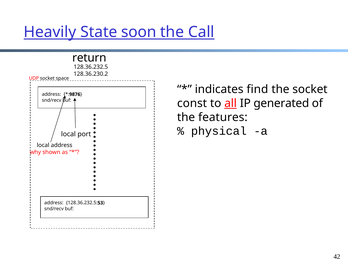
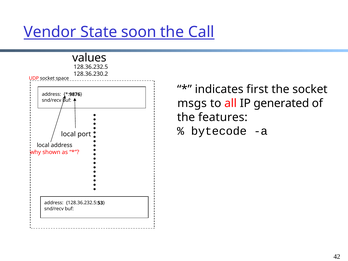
Heavily: Heavily -> Vendor
return: return -> values
find: find -> first
const: const -> msgs
all underline: present -> none
physical: physical -> bytecode
